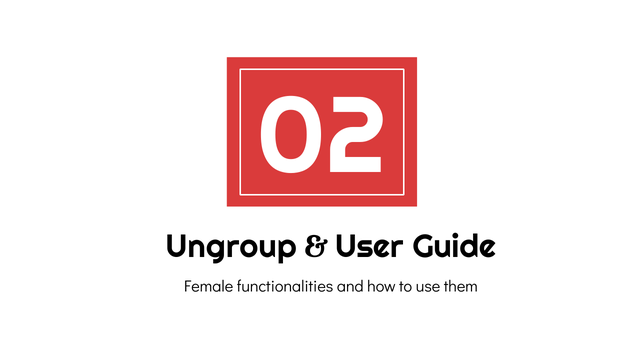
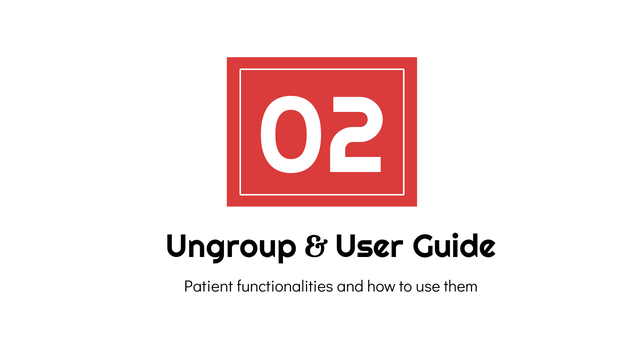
Female: Female -> Patient
